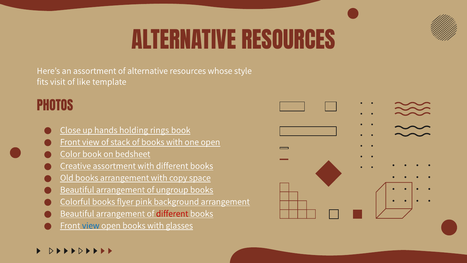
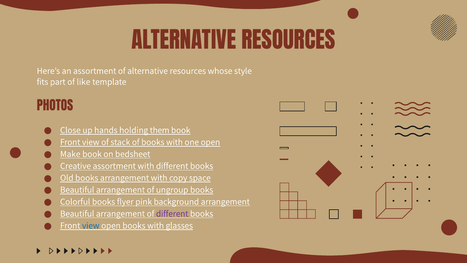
visit: visit -> part
rings: rings -> them
Color: Color -> Make
different at (172, 213) colour: red -> purple
